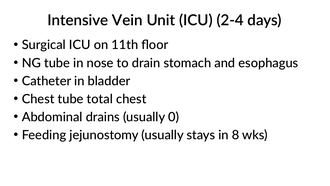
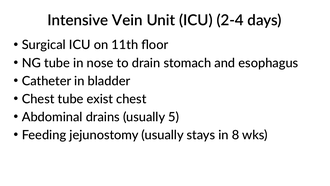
total: total -> exist
0: 0 -> 5
